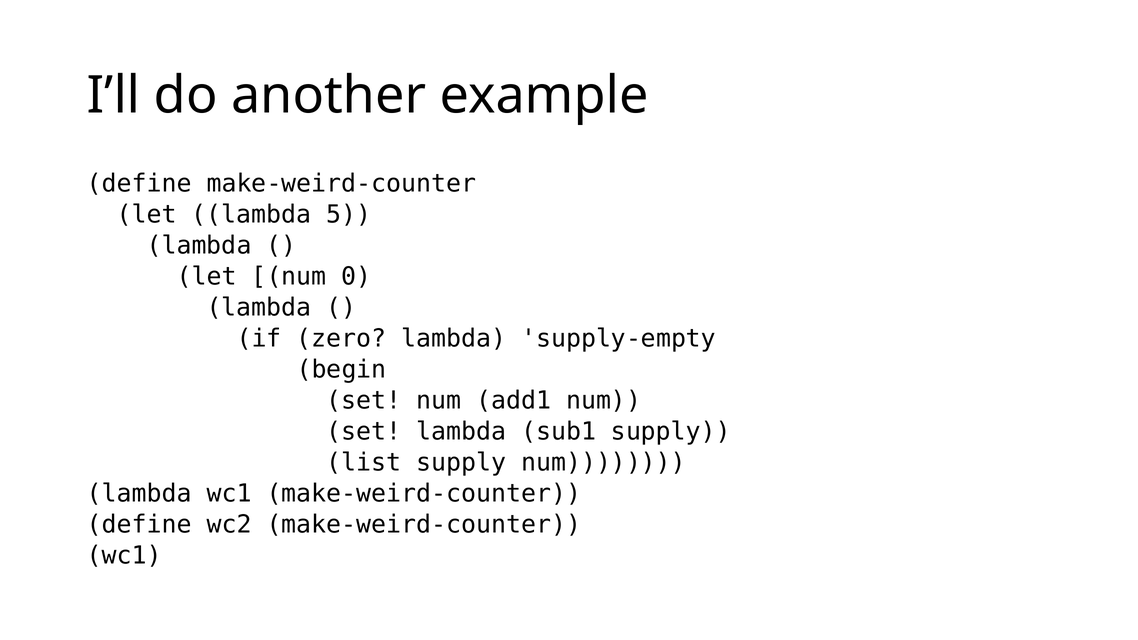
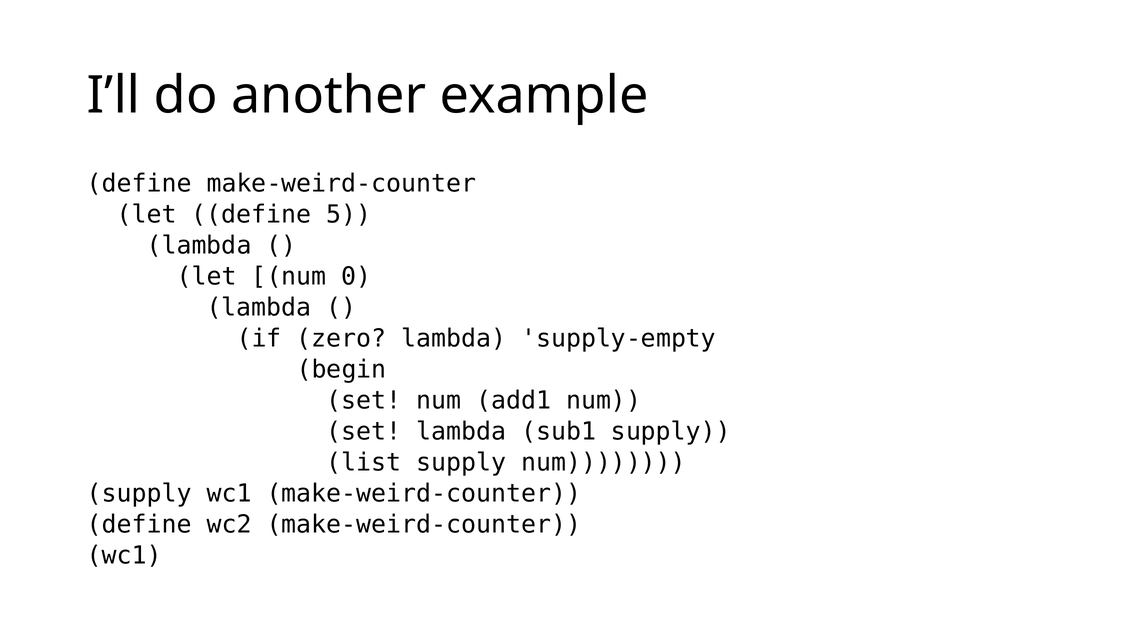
let lambda: lambda -> define
lambda at (139, 493): lambda -> supply
